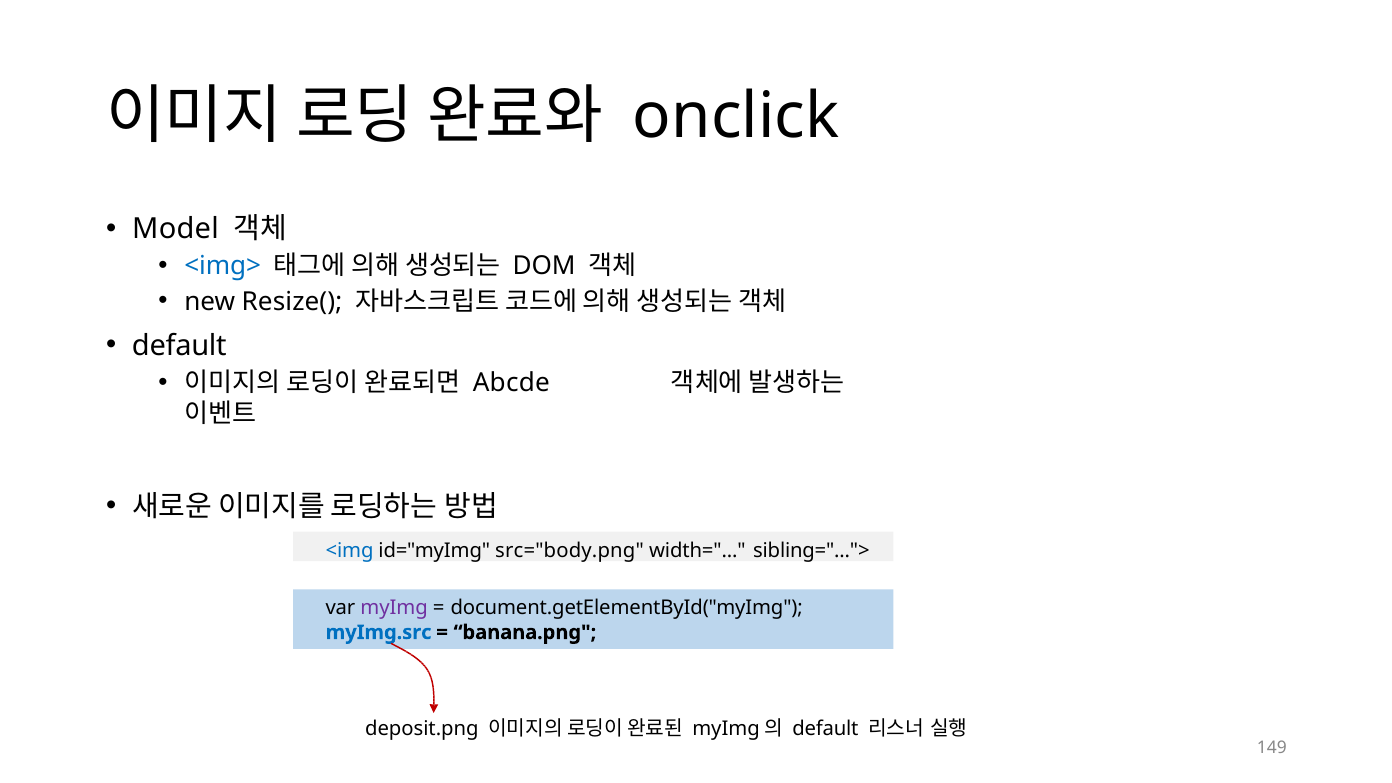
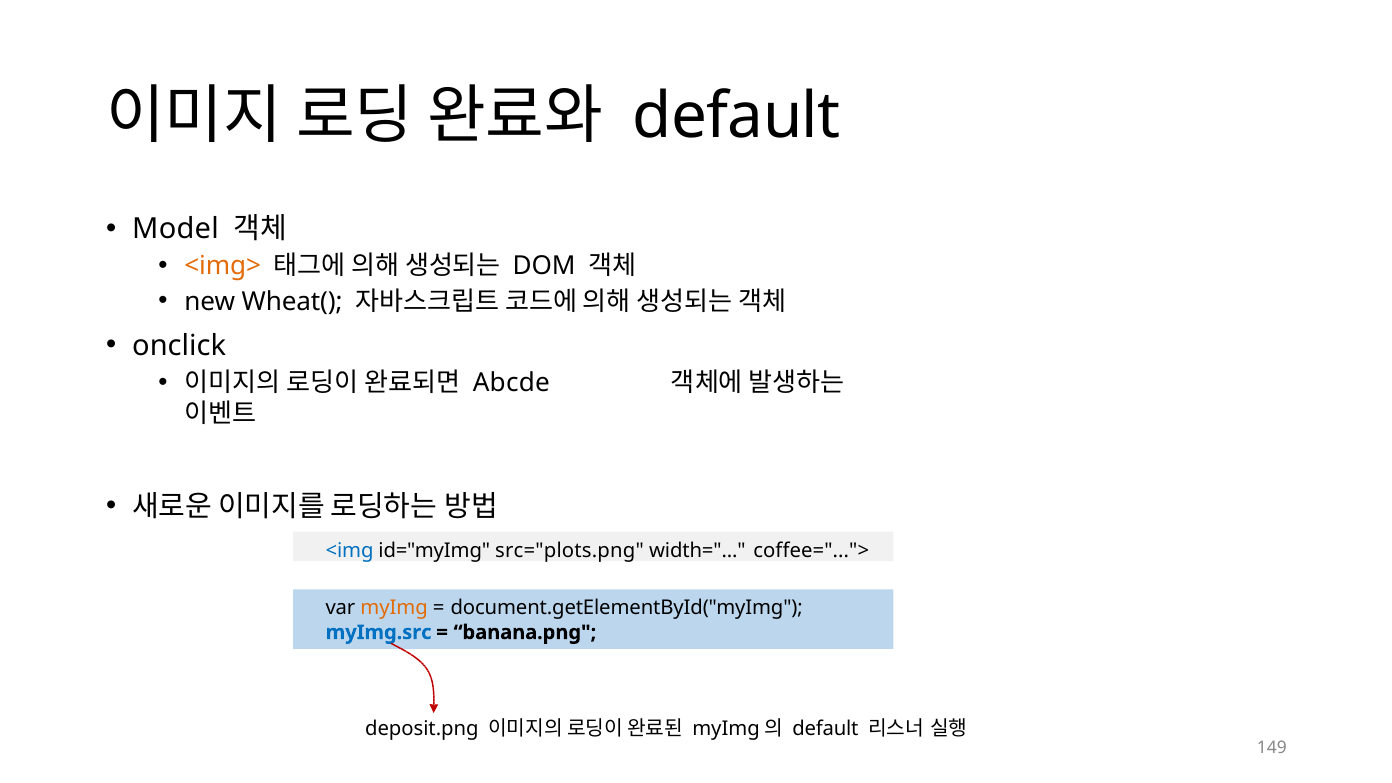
onclick at (736, 117): onclick -> default
<img> colour: blue -> orange
Resize(: Resize( -> Wheat(
default at (179, 346): default -> onclick
src="body.png: src="body.png -> src="plots.png
sibling="...">: sibling="..."> -> coffee="...">
myImg colour: purple -> orange
